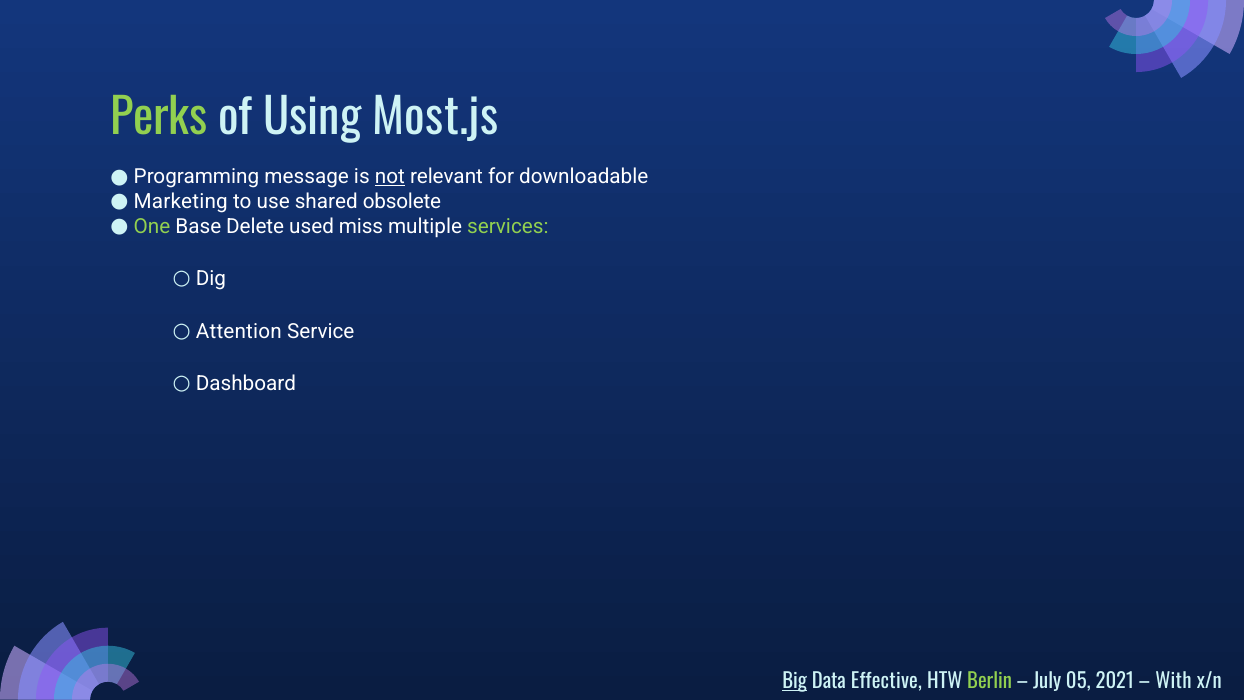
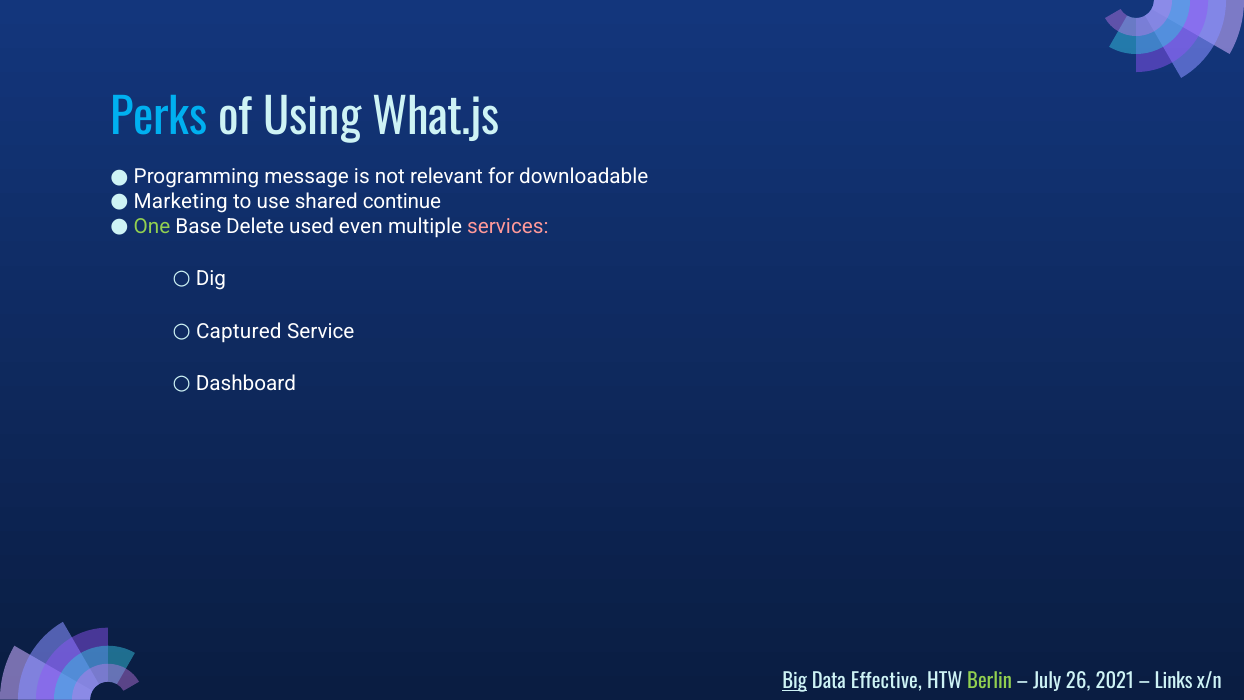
Perks colour: light green -> light blue
Most.js: Most.js -> What.js
not underline: present -> none
obsolete: obsolete -> continue
miss: miss -> even
services colour: light green -> pink
Attention: Attention -> Captured
05: 05 -> 26
With: With -> Links
